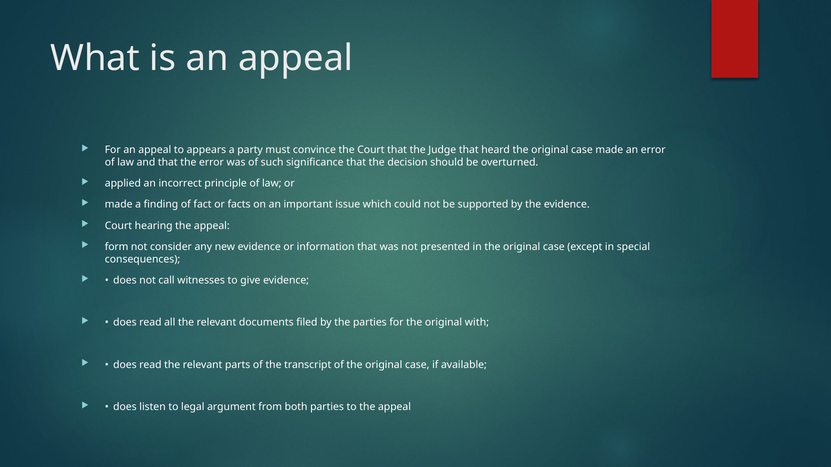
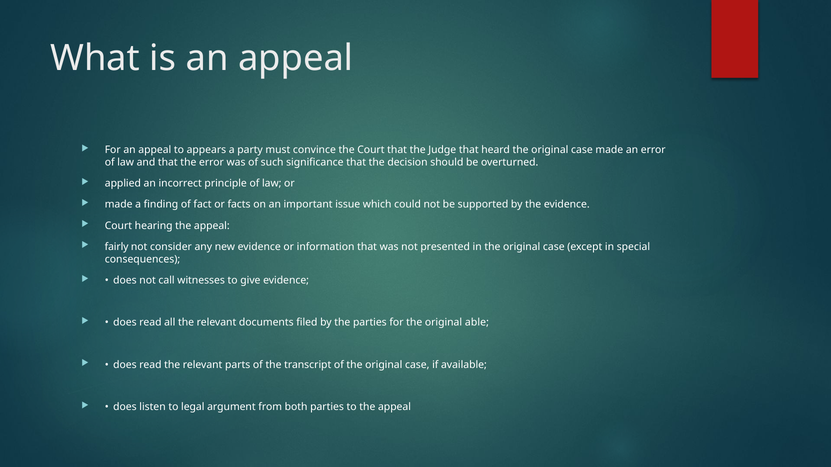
form: form -> fairly
with: with -> able
